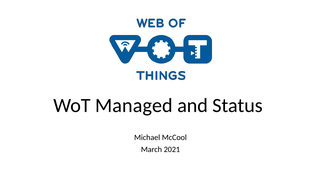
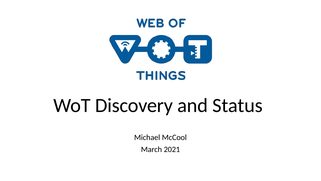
Managed: Managed -> Discovery
